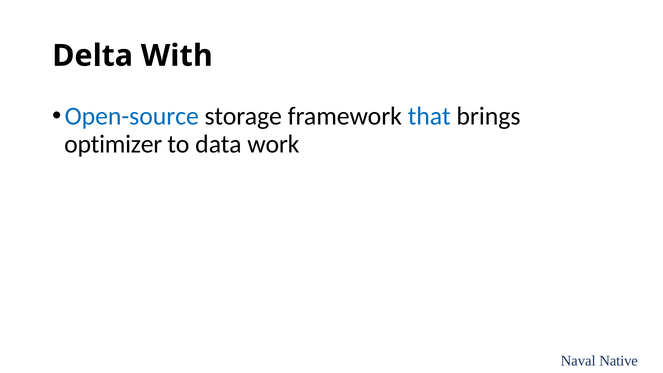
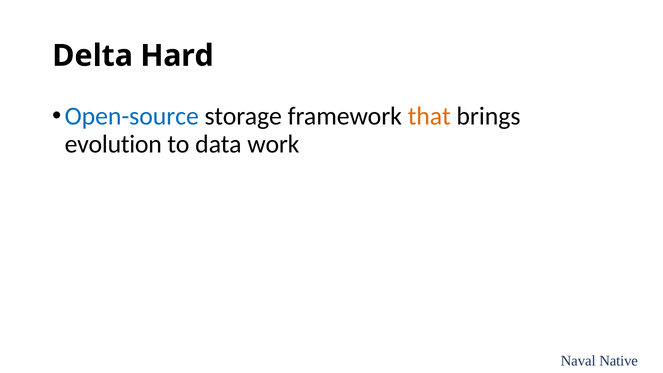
With: With -> Hard
that colour: blue -> orange
optimizer: optimizer -> evolution
